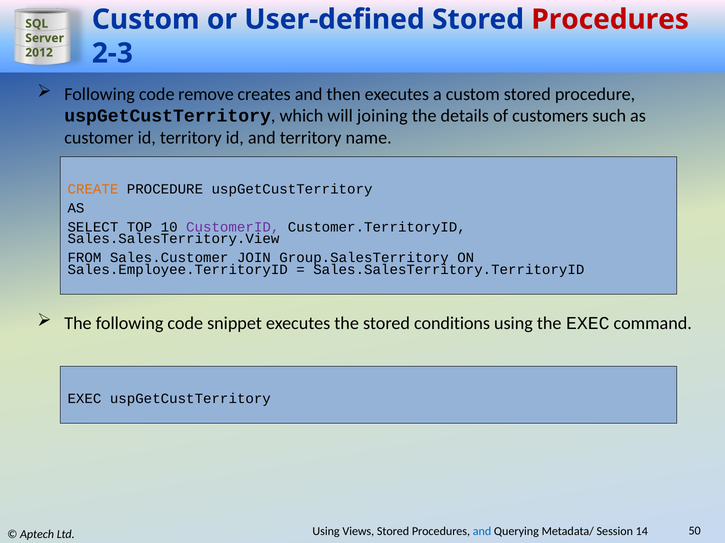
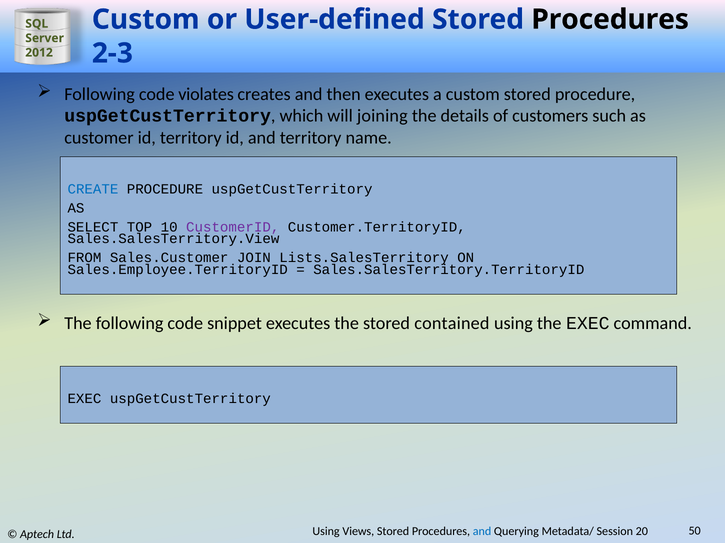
Procedures at (610, 19) colour: red -> black
remove: remove -> violates
CREATE colour: orange -> blue
Group.SalesTerritory: Group.SalesTerritory -> Lists.SalesTerritory
conditions: conditions -> contained
14: 14 -> 20
